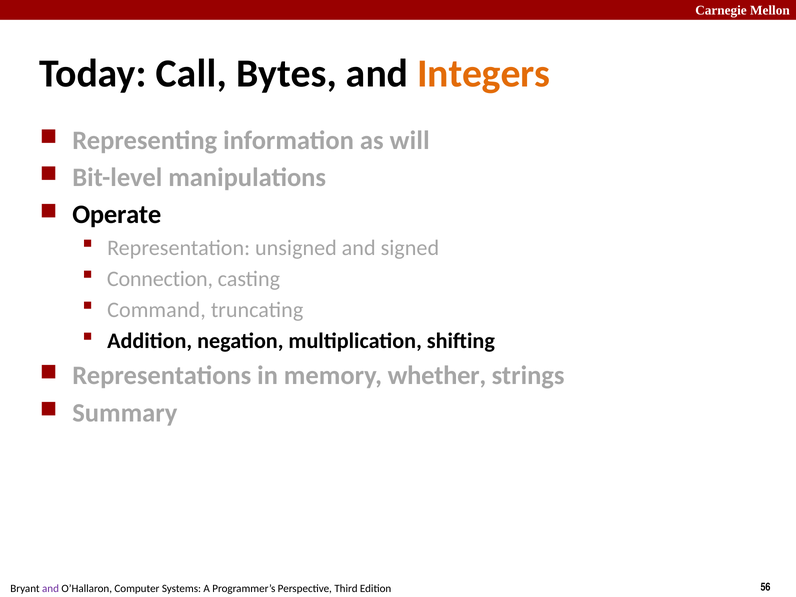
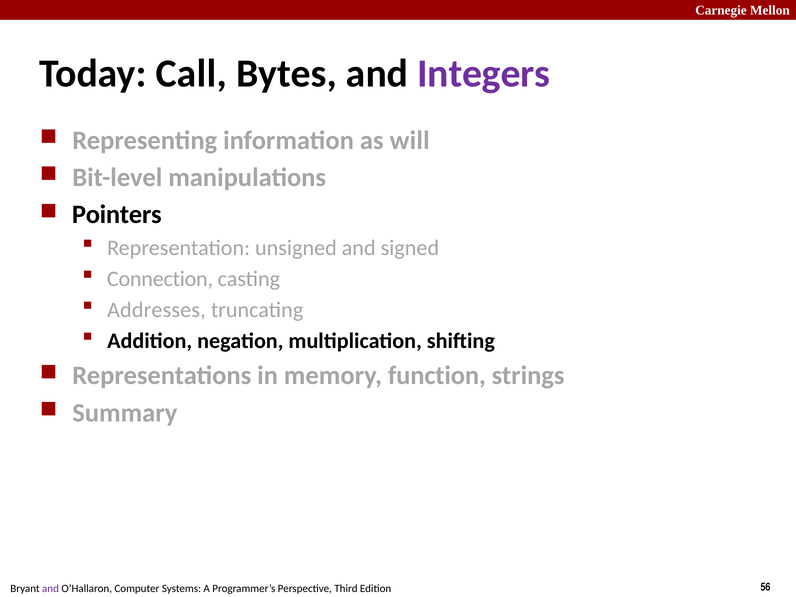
Integers colour: orange -> purple
Operate: Operate -> Pointers
Command: Command -> Addresses
whether: whether -> function
